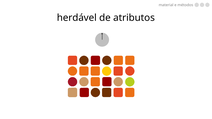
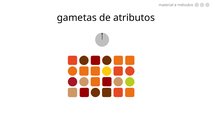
herdável: herdável -> gametas
